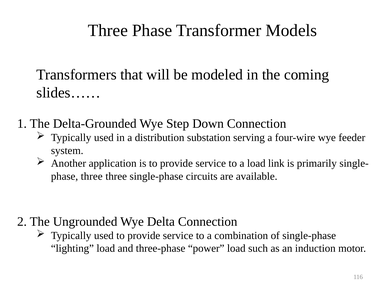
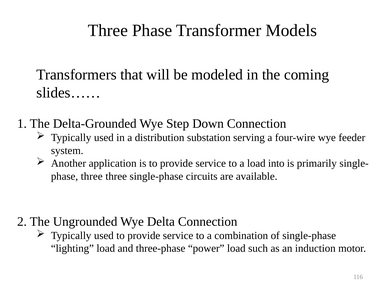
link: link -> into
